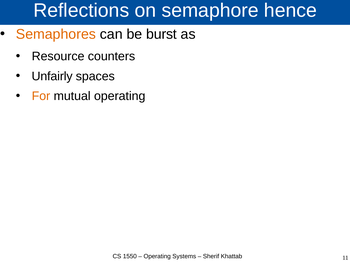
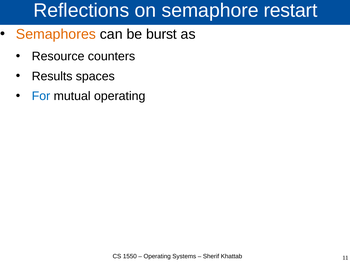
hence: hence -> restart
Unfairly: Unfairly -> Results
For colour: orange -> blue
